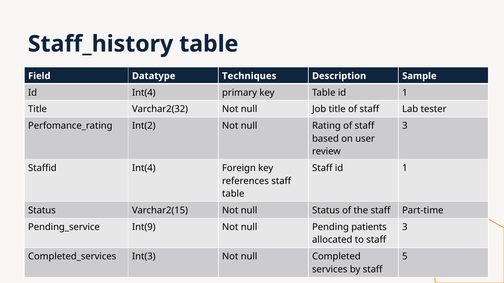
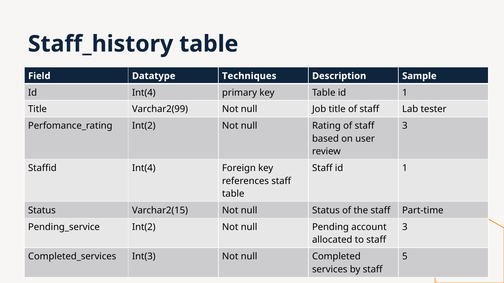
Varchar2(32: Varchar2(32 -> Varchar2(99
Int(9 at (144, 227): Int(9 -> Int(2
patients: patients -> account
